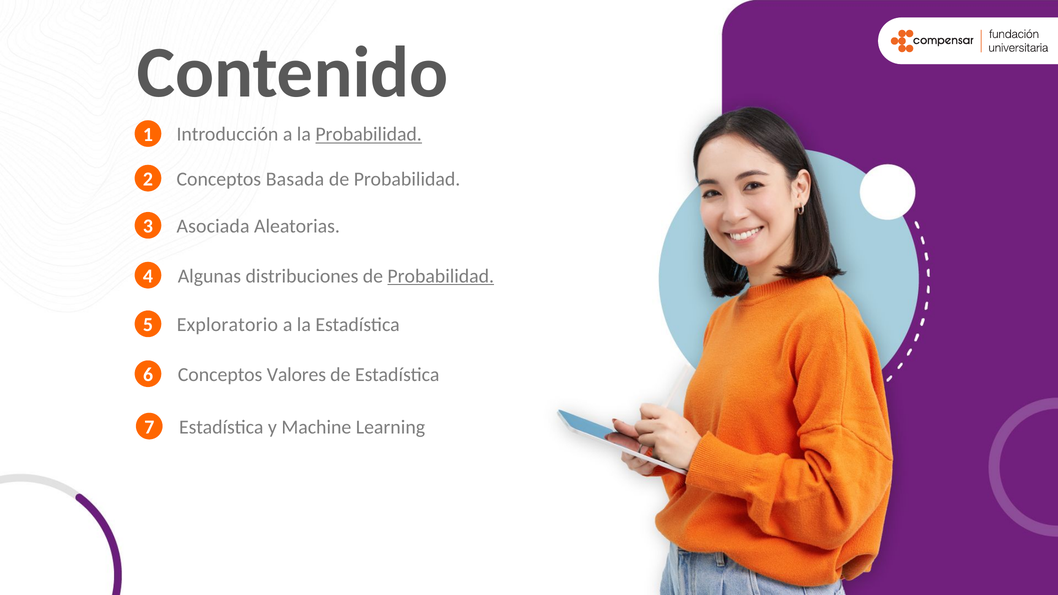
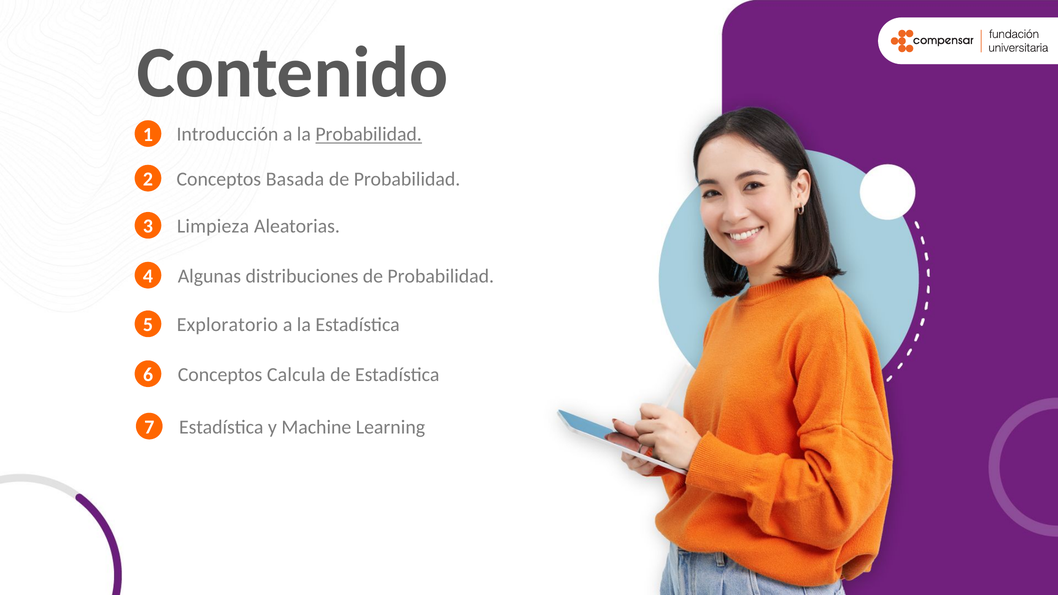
Asociada: Asociada -> Limpieza
Probabilidad at (441, 276) underline: present -> none
Valores: Valores -> Calcula
